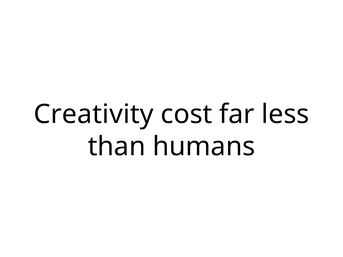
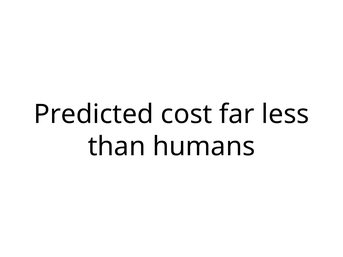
Creativity: Creativity -> Predicted
